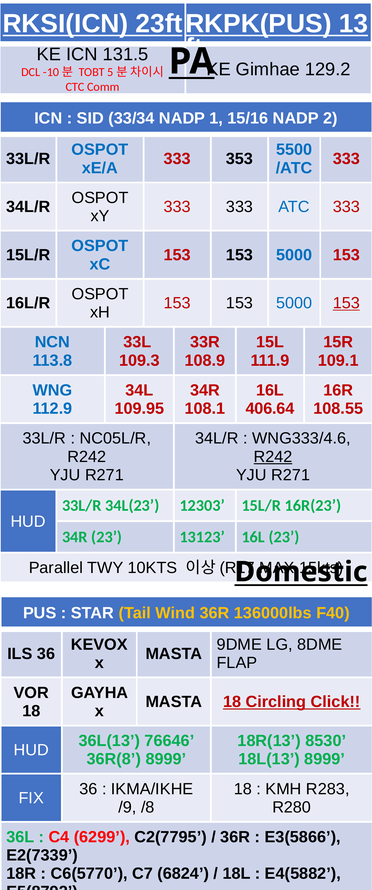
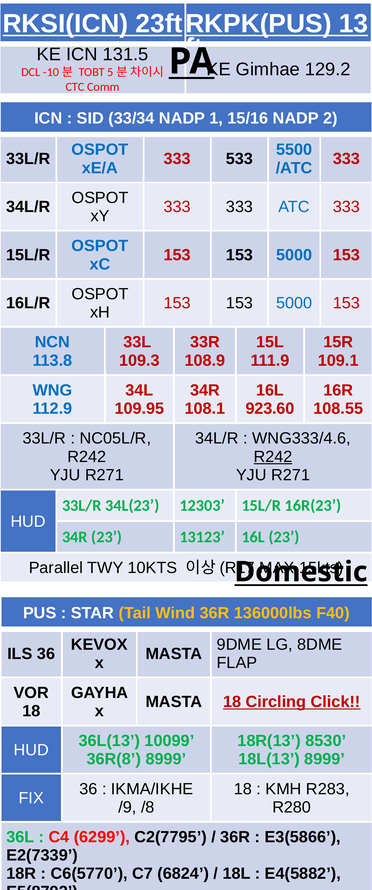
353: 353 -> 533
153 at (346, 303) underline: present -> none
406.64: 406.64 -> 923.60
76646: 76646 -> 10099
